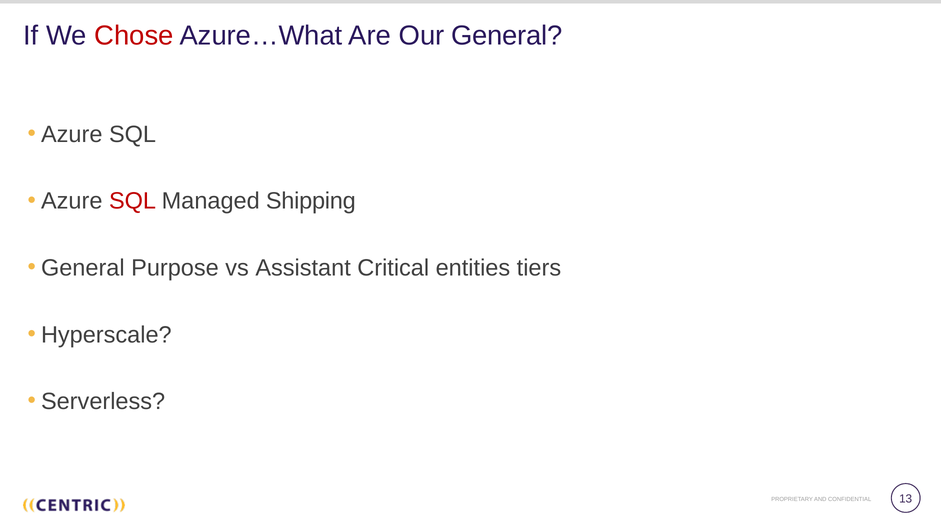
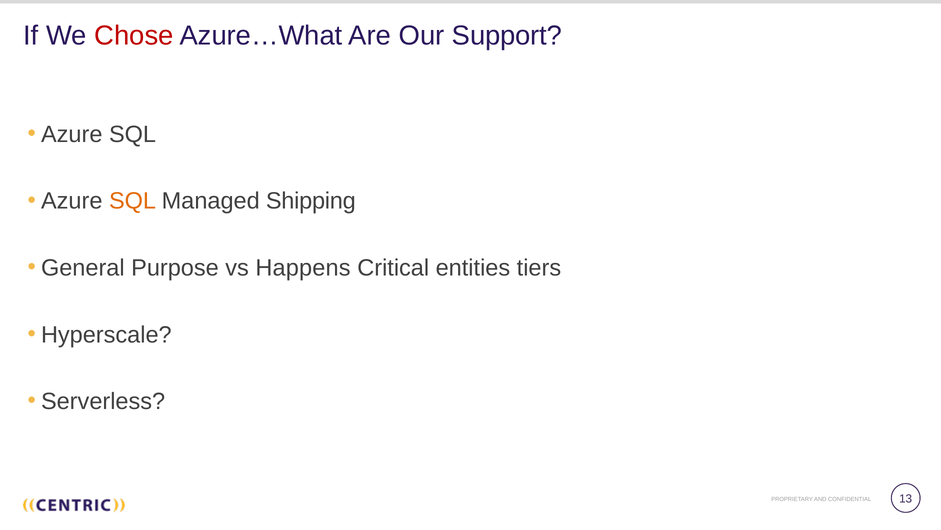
Our General: General -> Support
SQL at (133, 201) colour: red -> orange
Assistant: Assistant -> Happens
